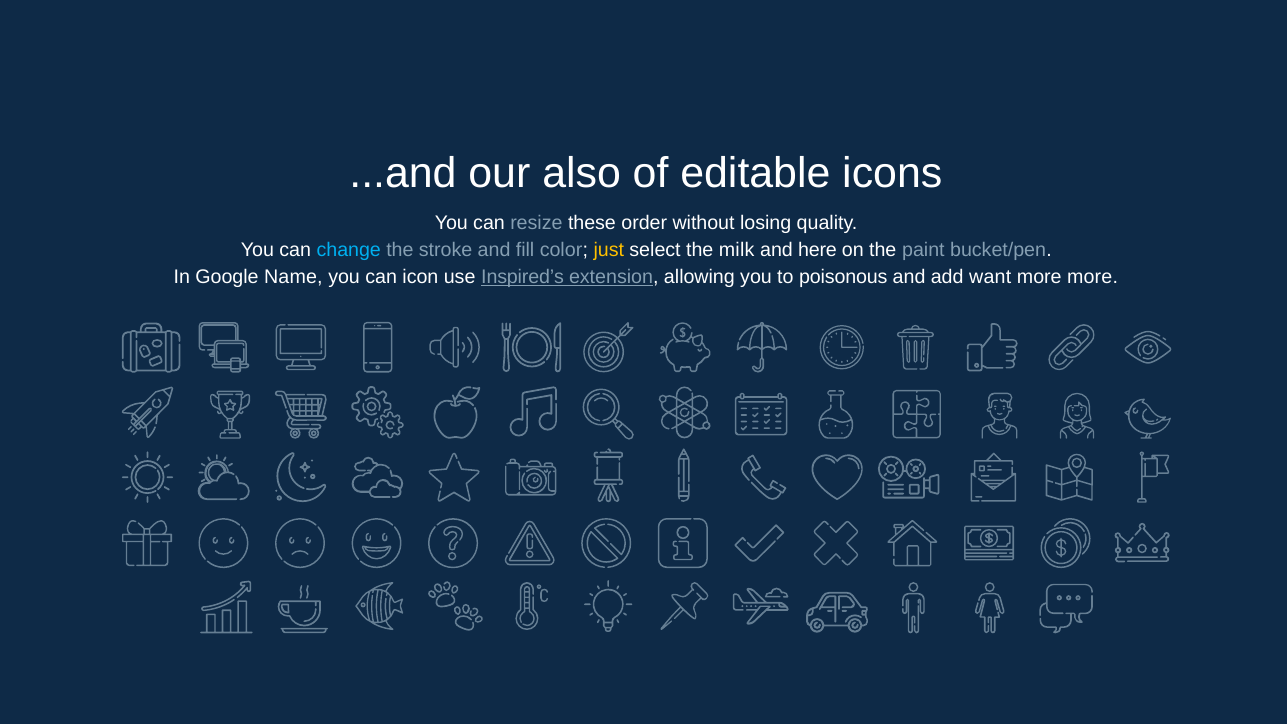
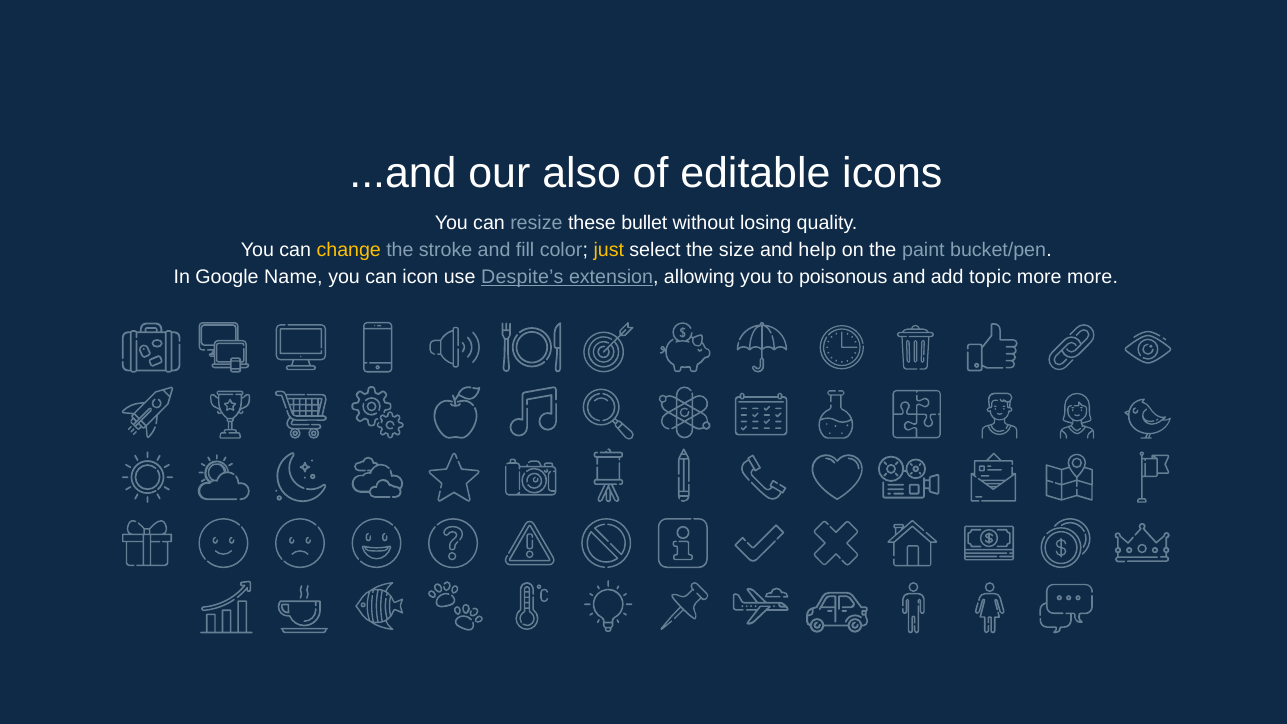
order: order -> bullet
change colour: light blue -> yellow
milk: milk -> size
here: here -> help
Inspired’s: Inspired’s -> Despite’s
want: want -> topic
